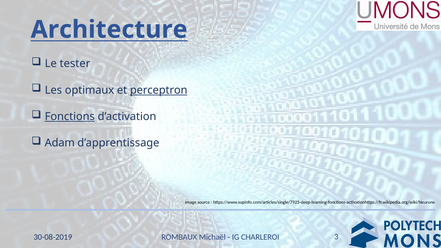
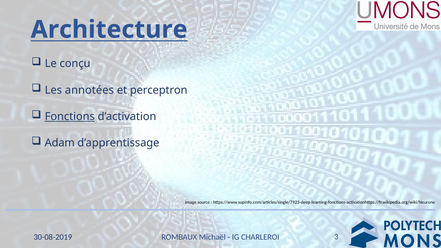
tester: tester -> conçu
optimaux: optimaux -> annotées
perceptron underline: present -> none
